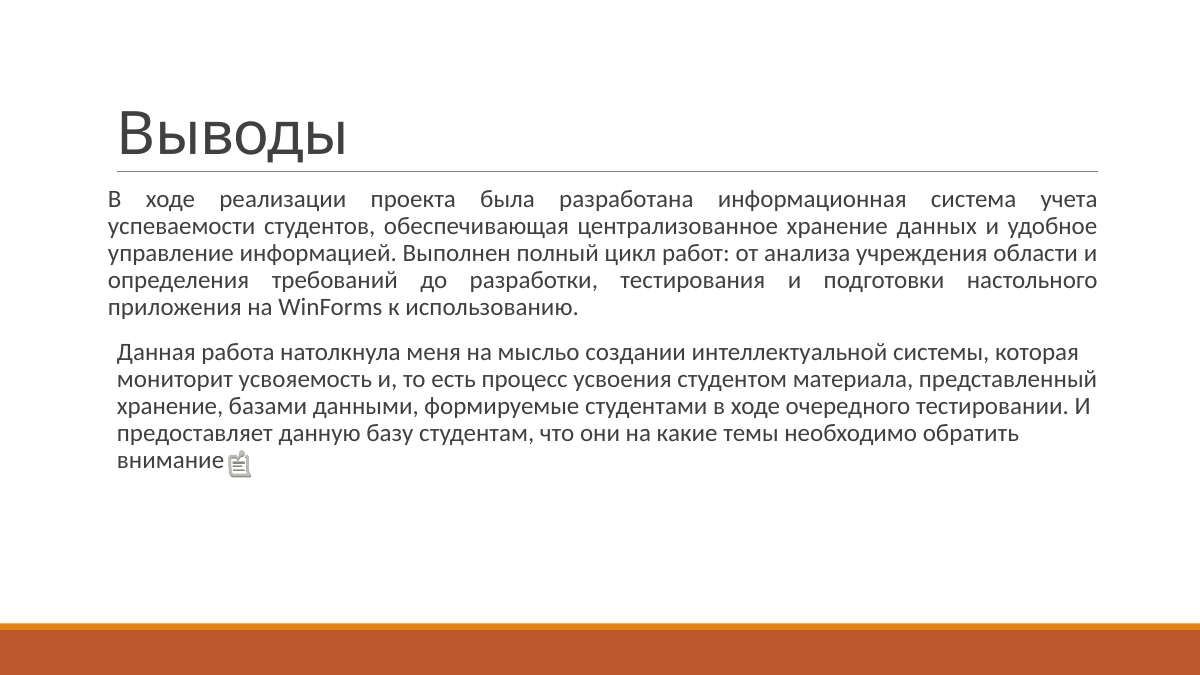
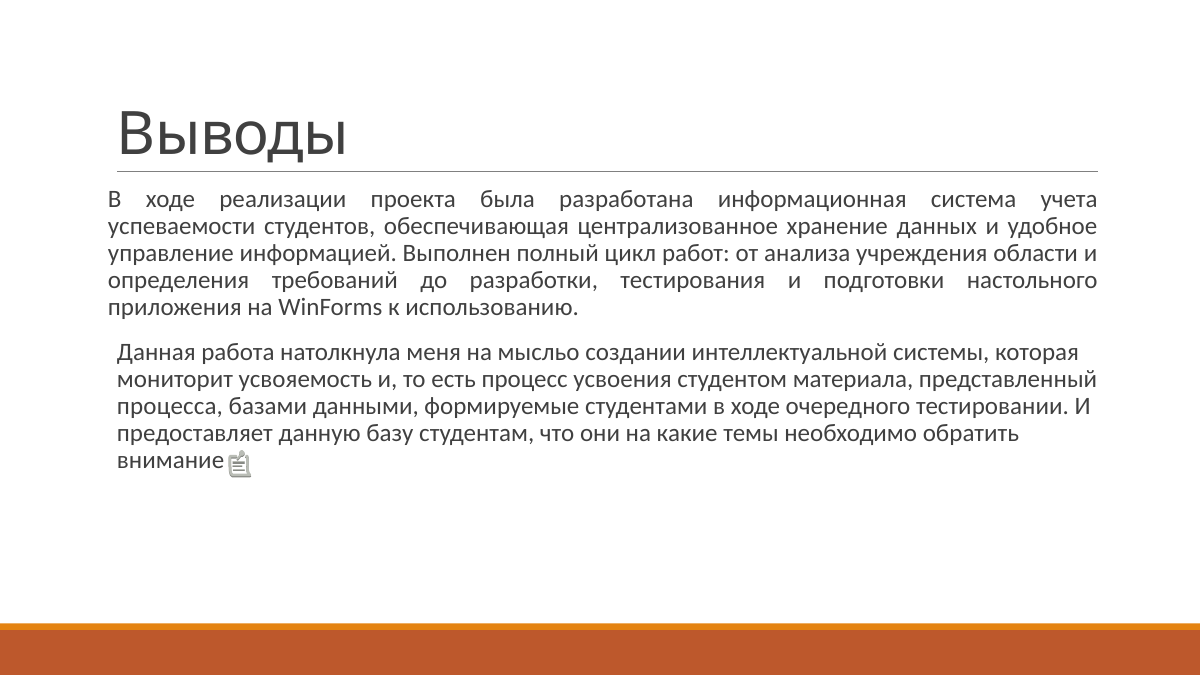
хранение at (170, 406): хранение -> процесса
